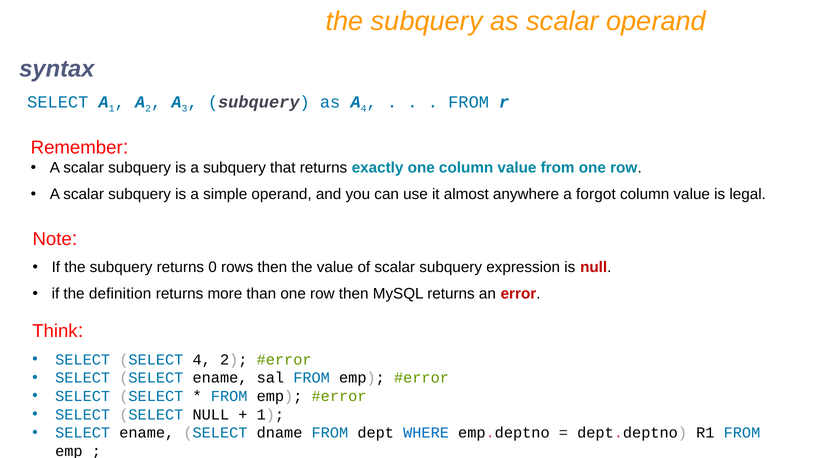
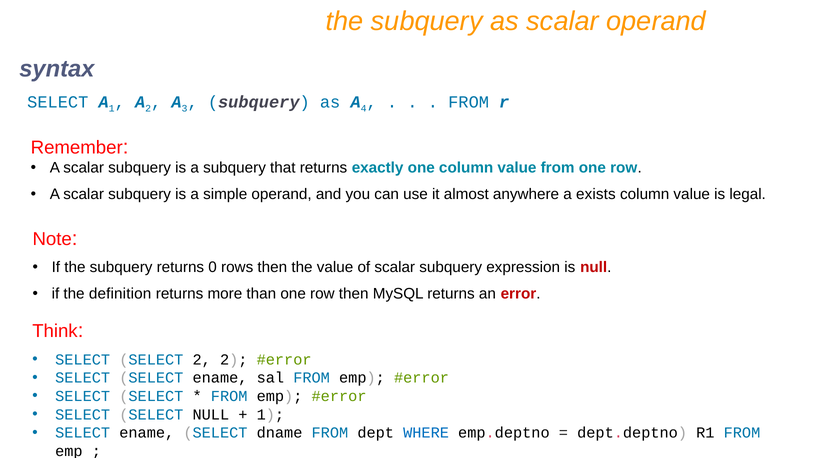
forgot: forgot -> exists
SELECT 4: 4 -> 2
